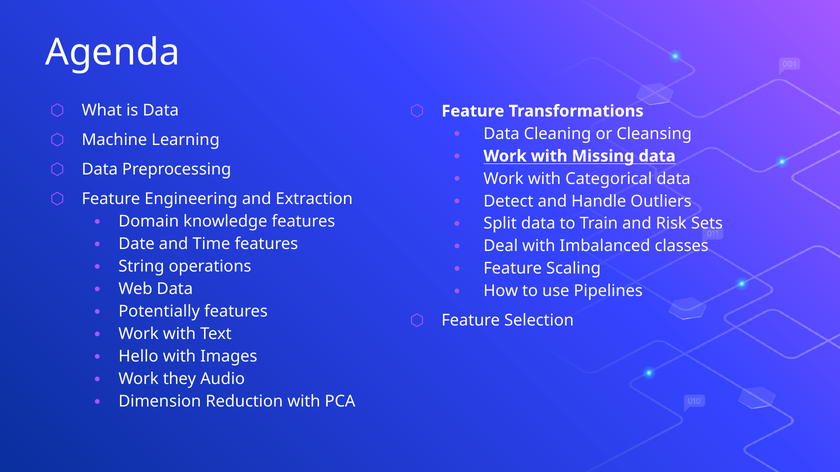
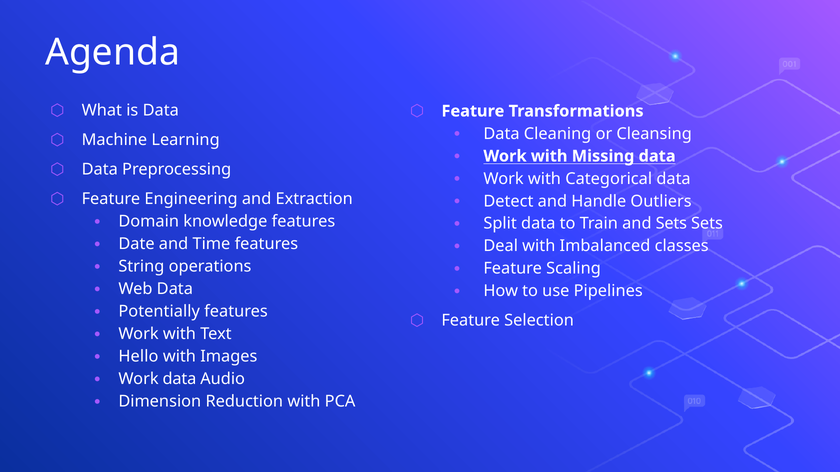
and Risk: Risk -> Sets
Work they: they -> data
